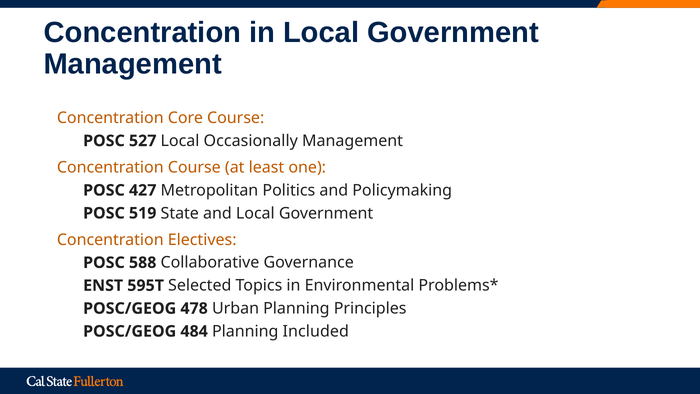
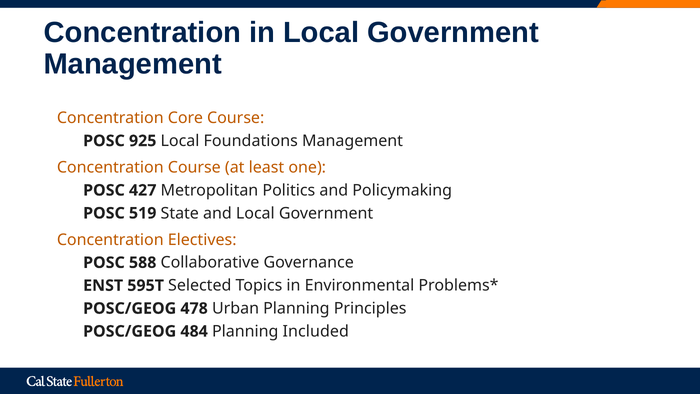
527: 527 -> 925
Occasionally: Occasionally -> Foundations
